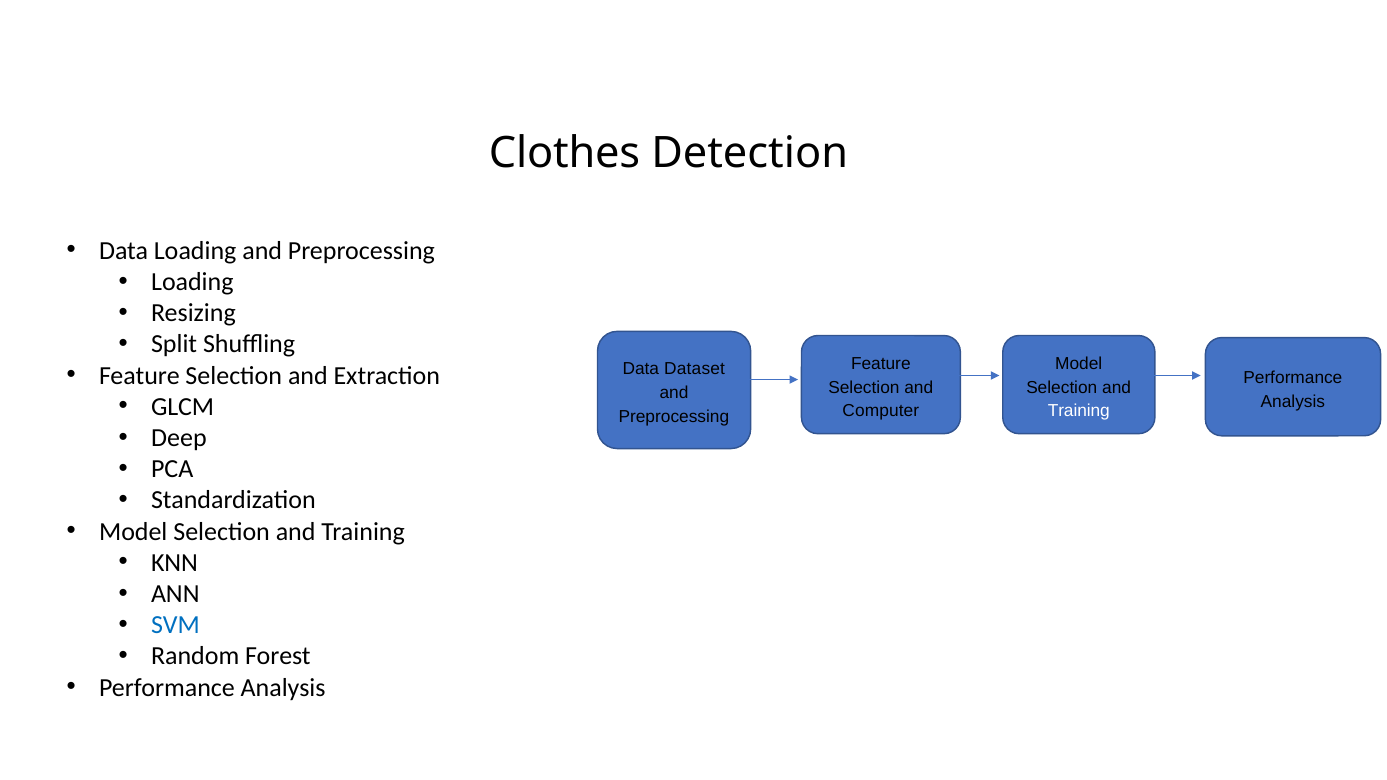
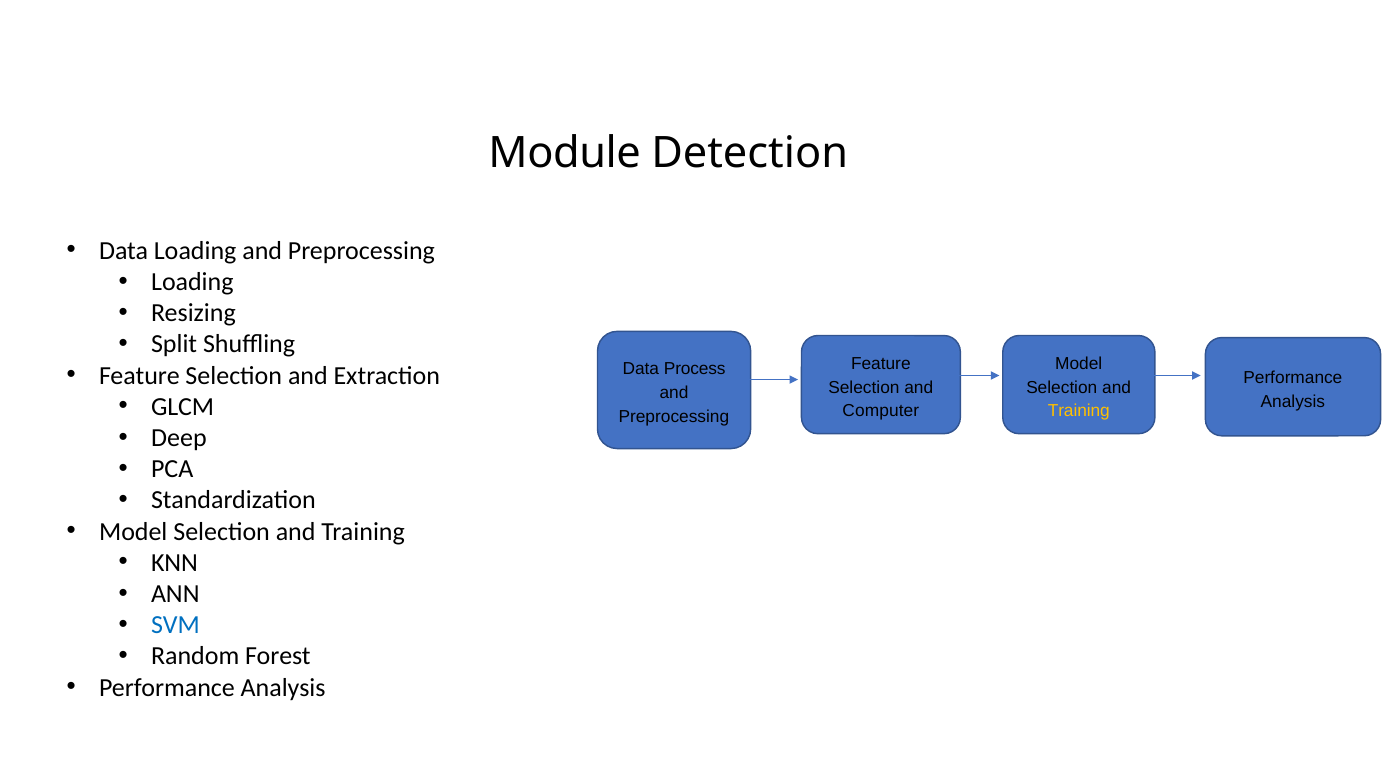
Clothes: Clothes -> Module
Dataset: Dataset -> Process
Training at (1079, 411) colour: white -> yellow
